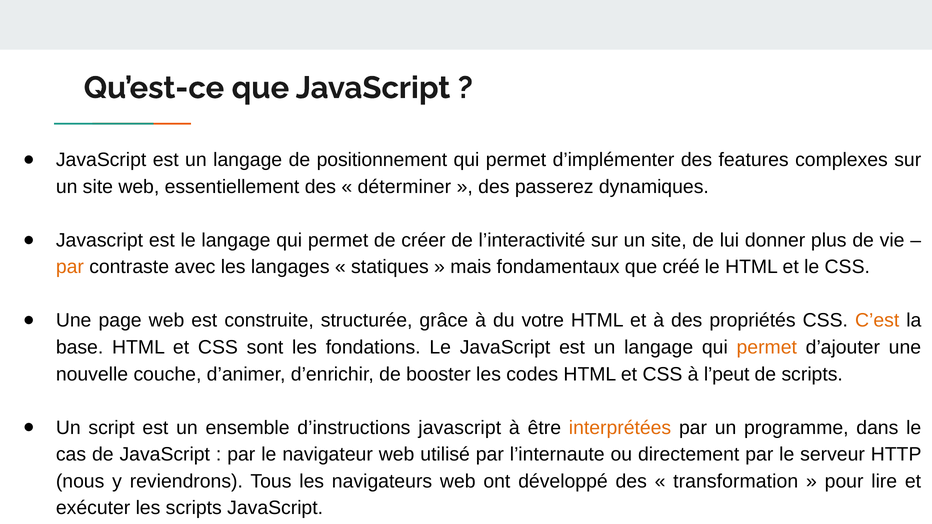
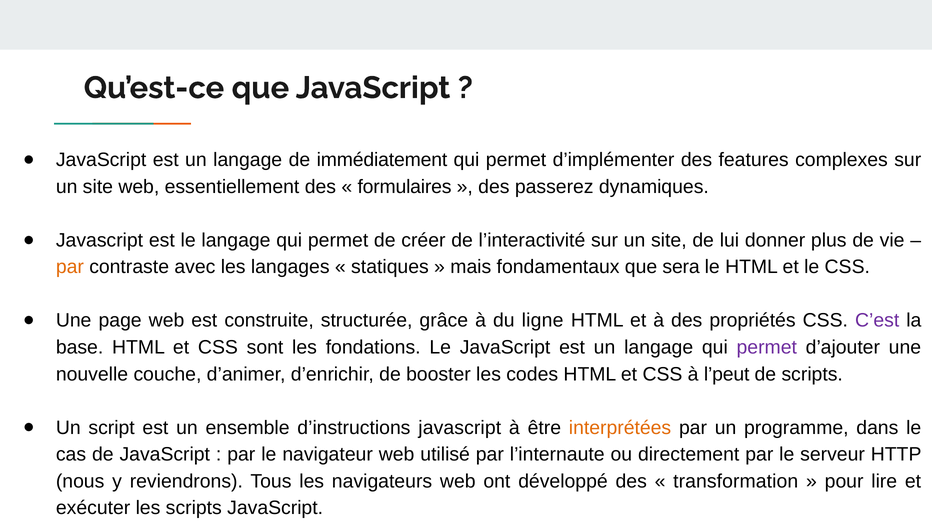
positionnement: positionnement -> immédiatement
déterminer: déterminer -> formulaires
créé: créé -> sera
votre: votre -> ligne
C’est colour: orange -> purple
permet at (767, 348) colour: orange -> purple
